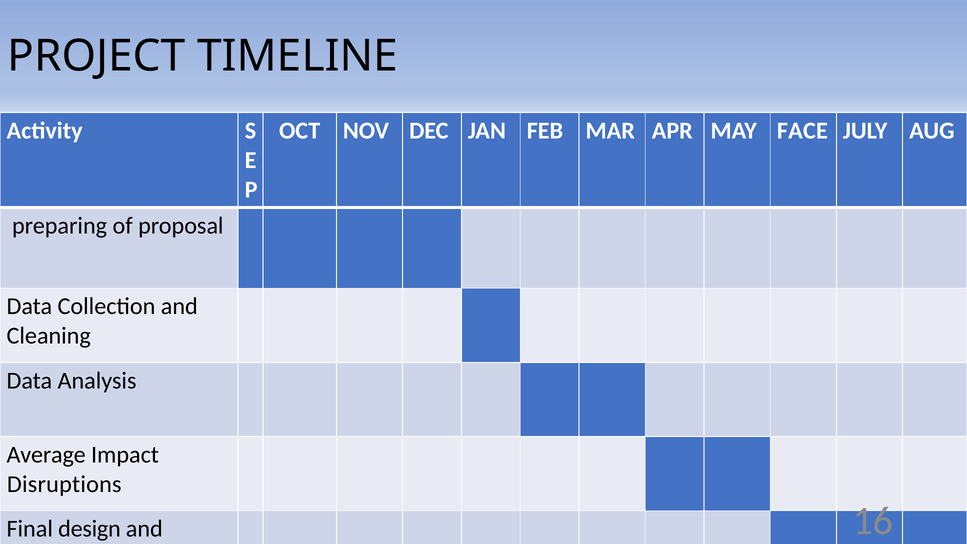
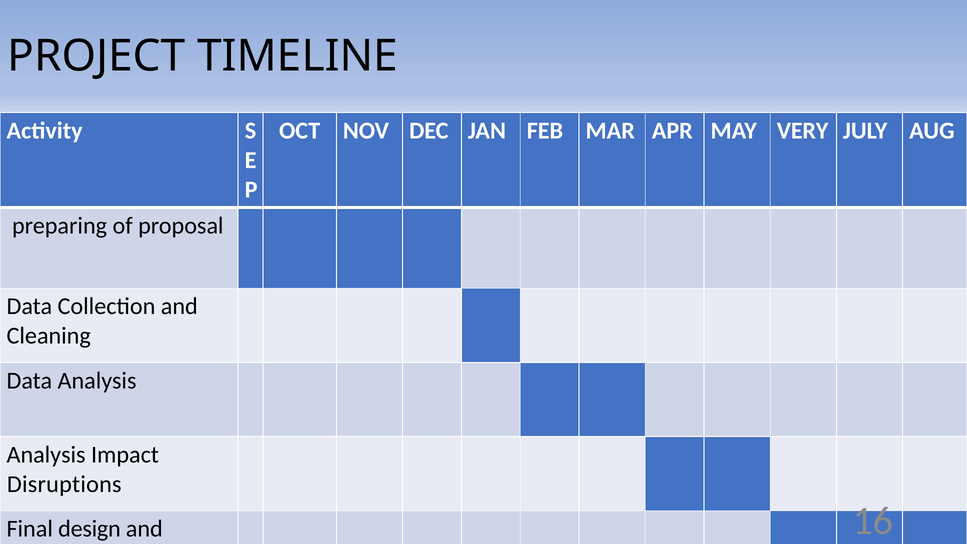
FACE: FACE -> VERY
Average at (46, 455): Average -> Analysis
